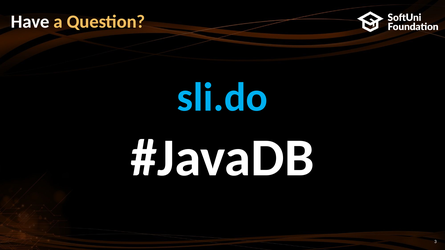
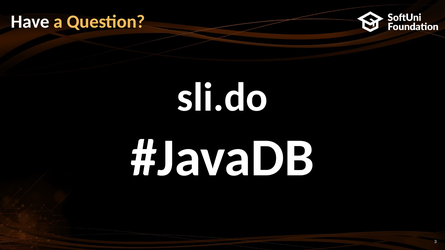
sli.do colour: light blue -> white
